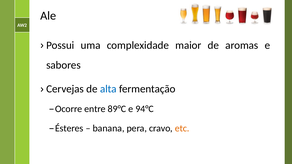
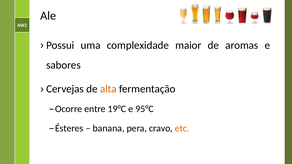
alta colour: blue -> orange
89°C: 89°C -> 19°C
94°C: 94°C -> 95°C
